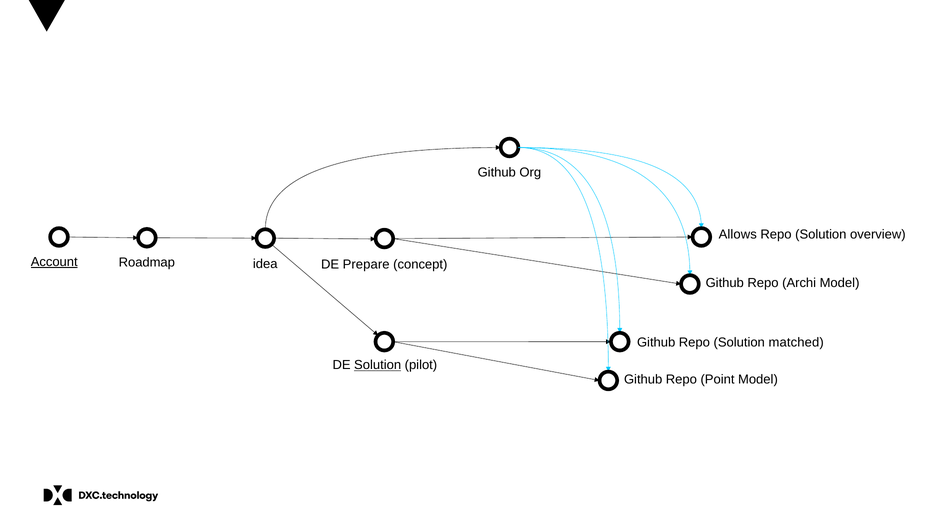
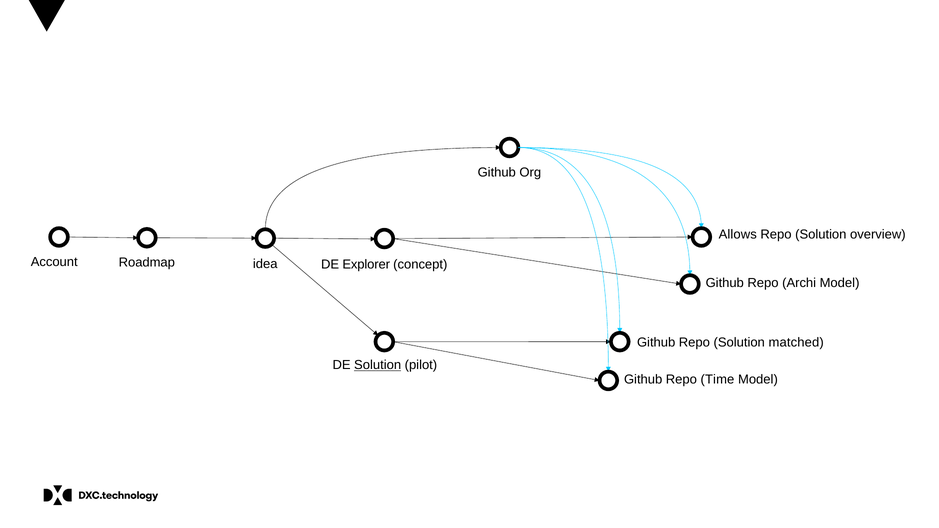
Account underline: present -> none
Prepare: Prepare -> Explorer
Point: Point -> Time
